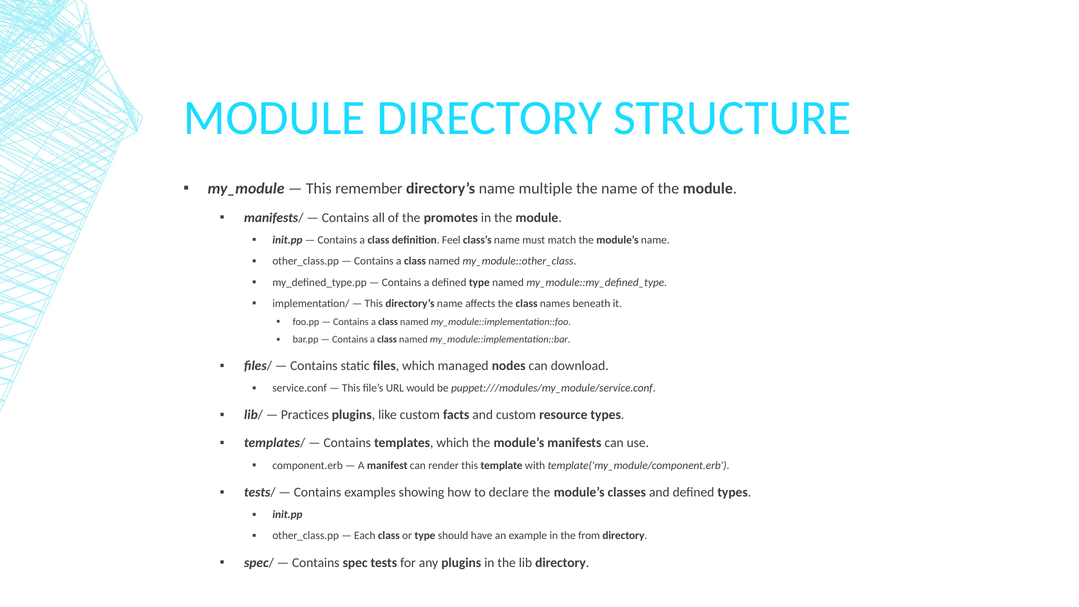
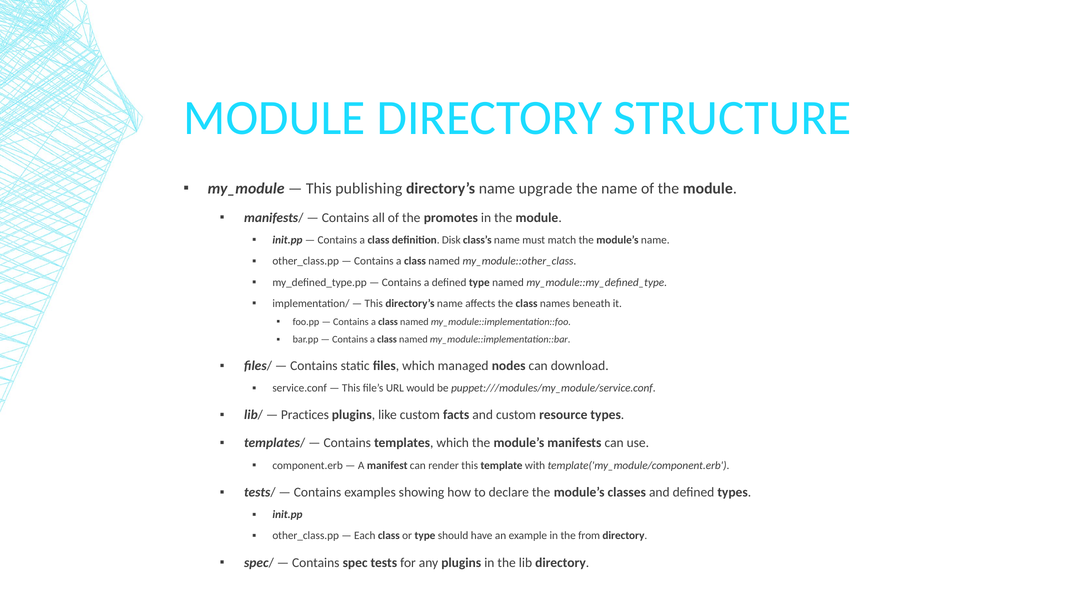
remember: remember -> publishing
multiple: multiple -> upgrade
Feel: Feel -> Disk
